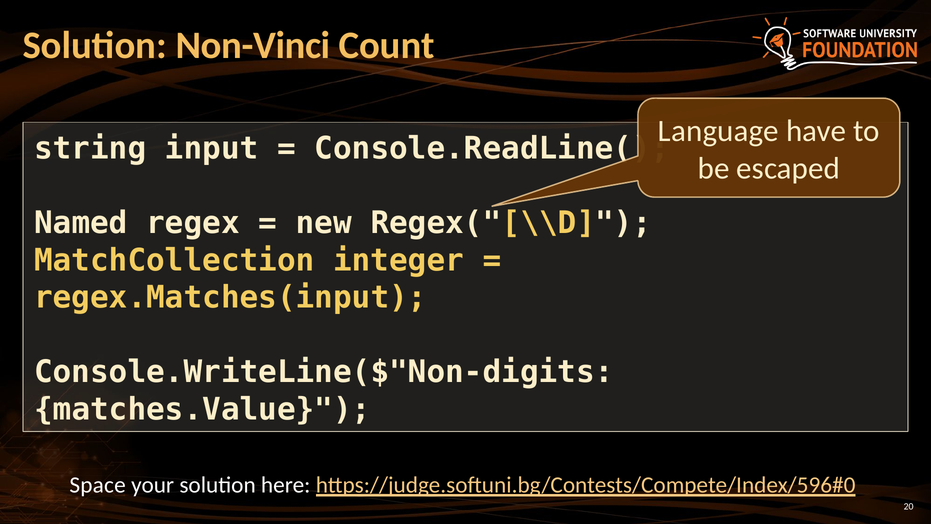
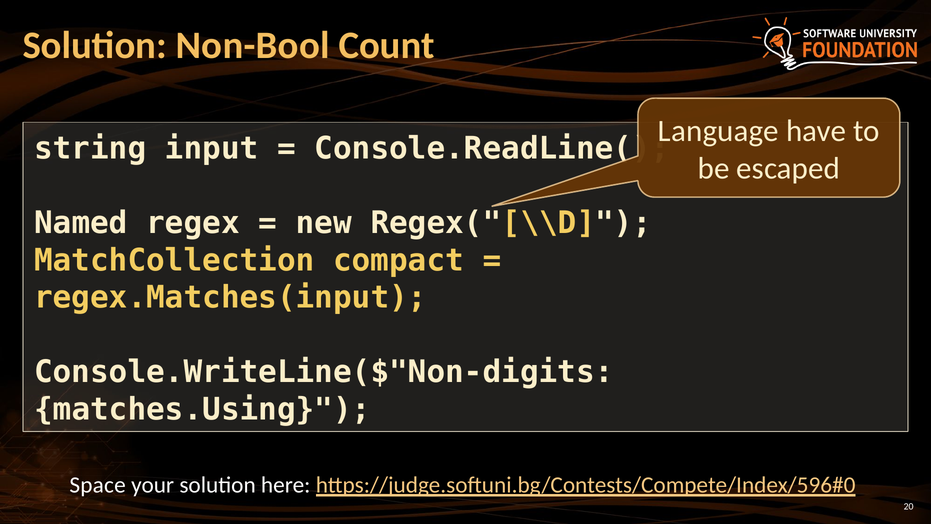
Non-Vinci: Non-Vinci -> Non-Bool
integer: integer -> compact
matches.Value: matches.Value -> matches.Using
